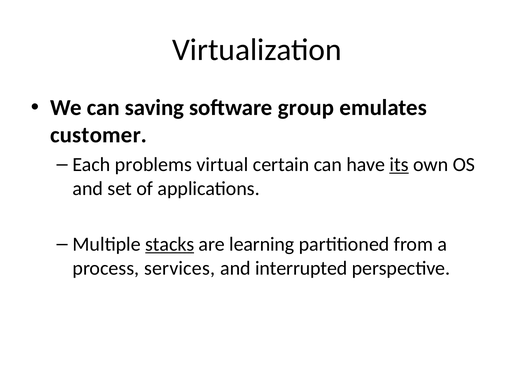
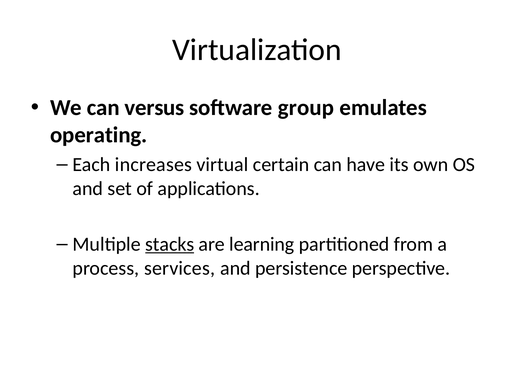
saving: saving -> versus
customer: customer -> operating
problems: problems -> increases
its underline: present -> none
interrupted: interrupted -> persistence
